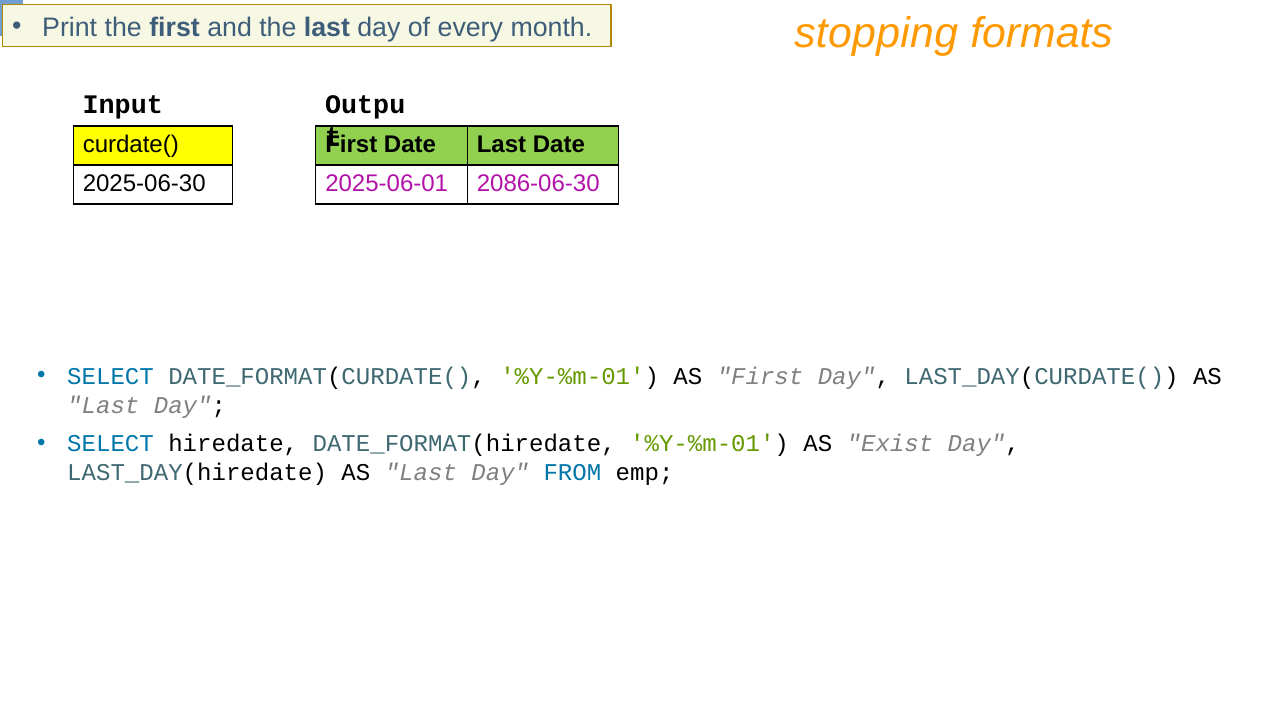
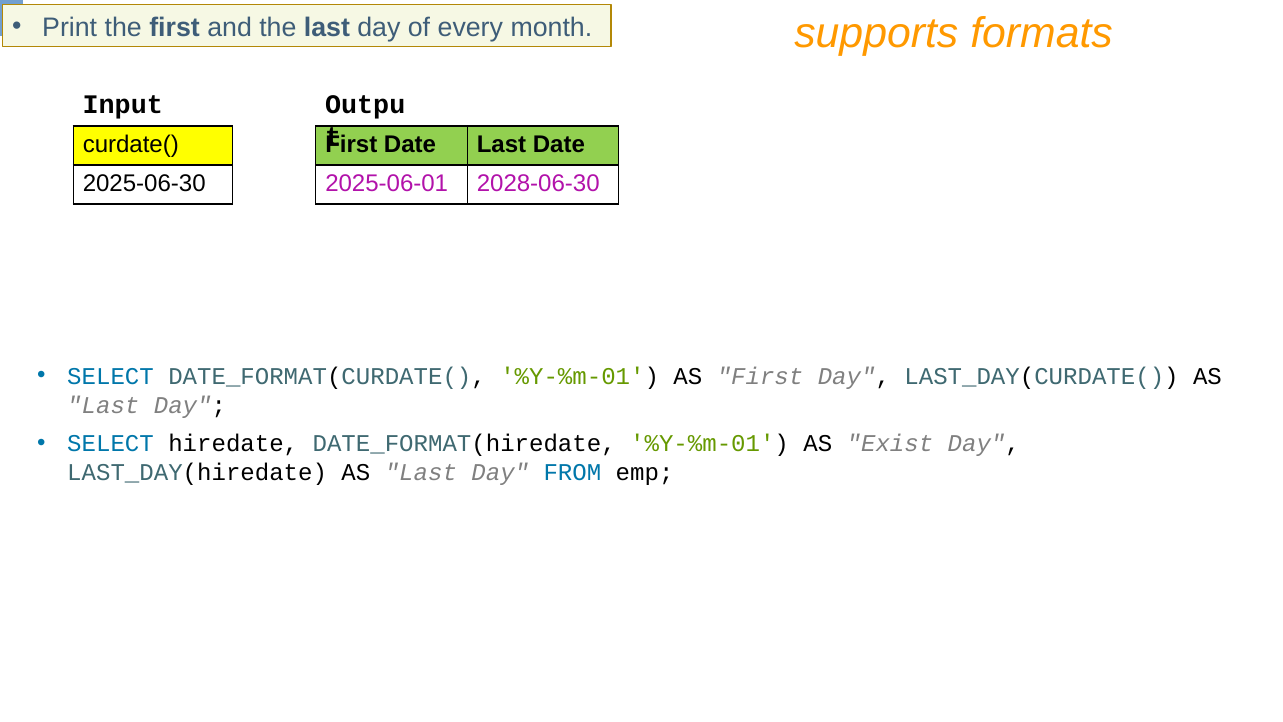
stopping: stopping -> supports
2086-06-30: 2086-06-30 -> 2028-06-30
